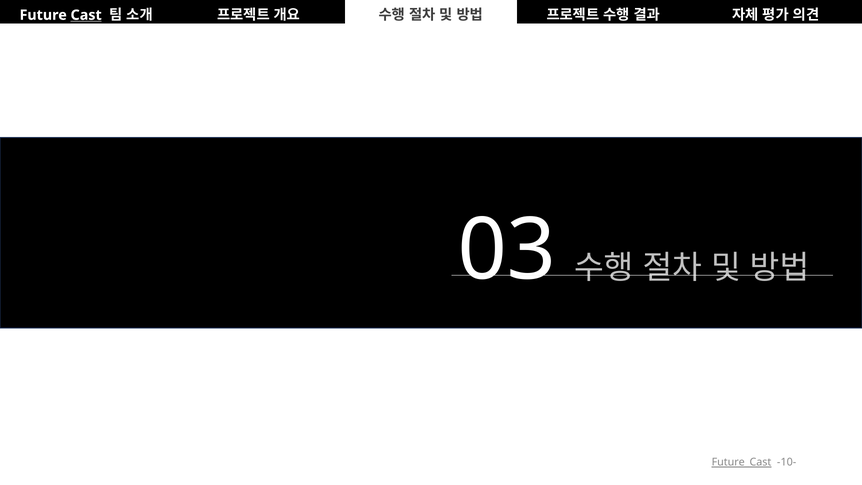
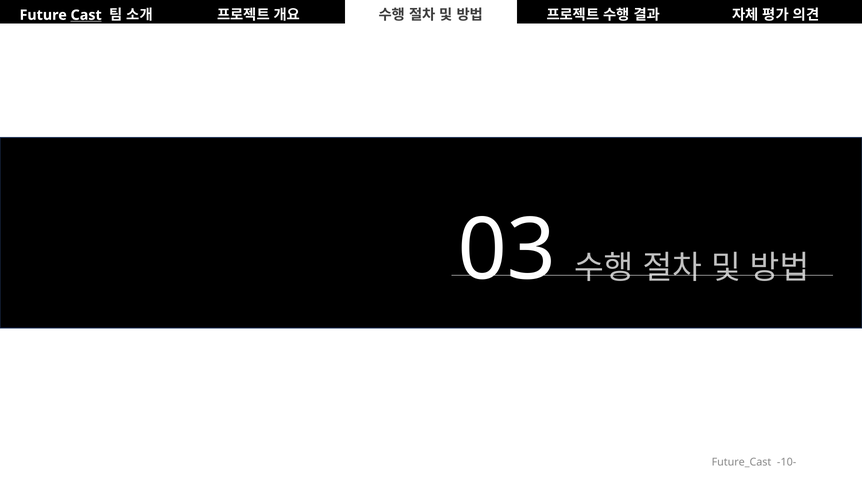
Future_Cast underline: present -> none
